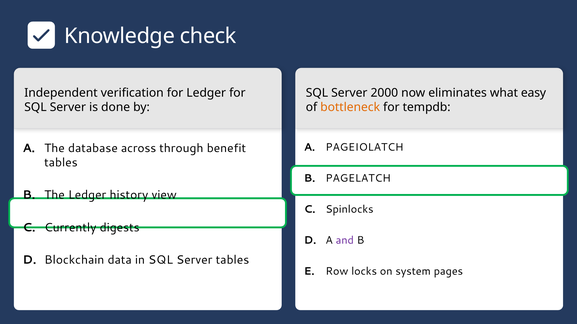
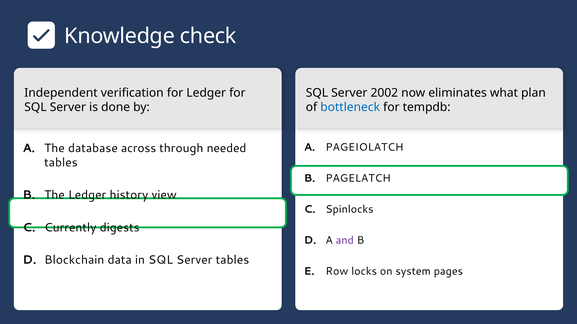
2000: 2000 -> 2002
easy: easy -> plan
bottleneck colour: orange -> blue
benefit: benefit -> needed
